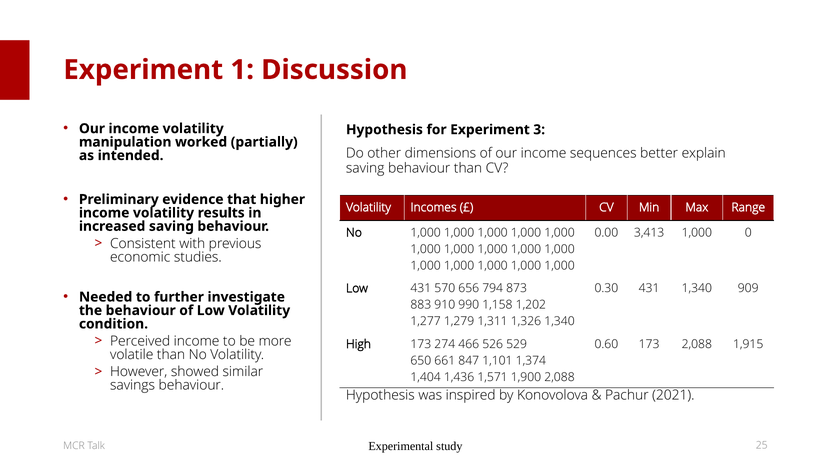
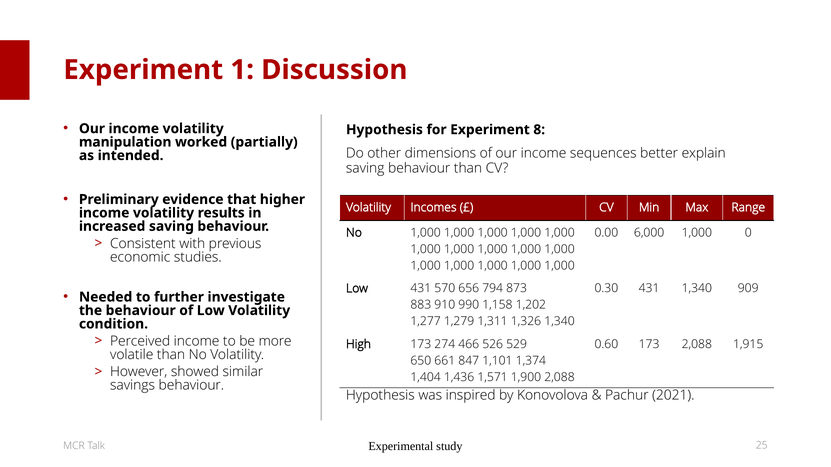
3: 3 -> 8
3,413: 3,413 -> 6,000
